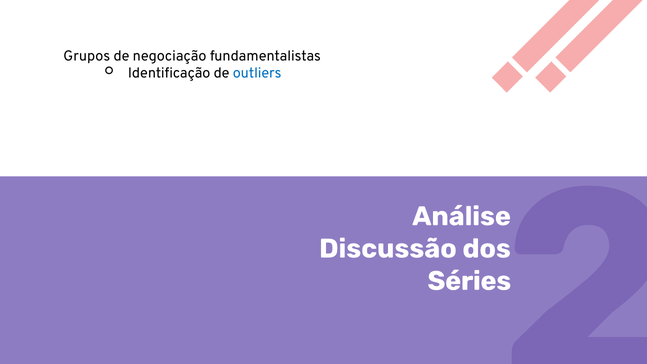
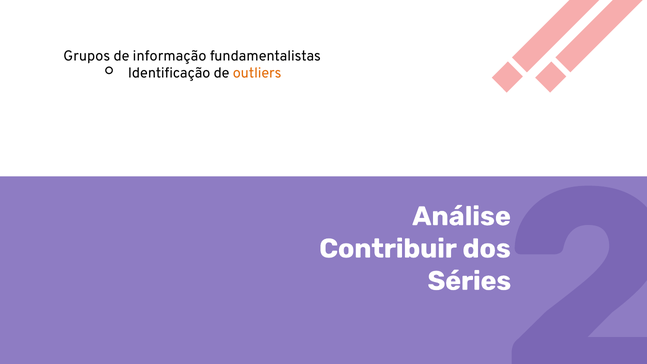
negociação: negociação -> informação
outliers colour: blue -> orange
Discussão: Discussão -> Contribuir
